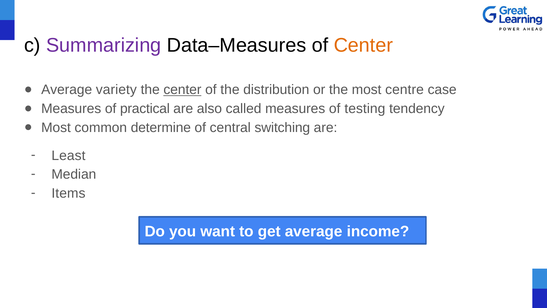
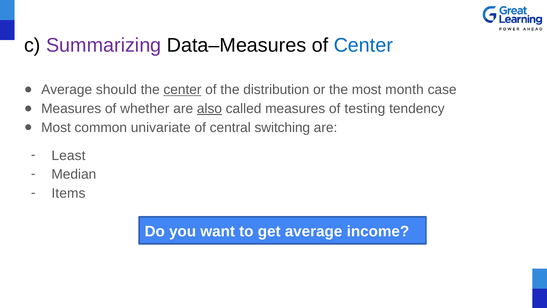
Center at (363, 45) colour: orange -> blue
variety: variety -> should
centre: centre -> month
practical: practical -> whether
also underline: none -> present
determine: determine -> univariate
